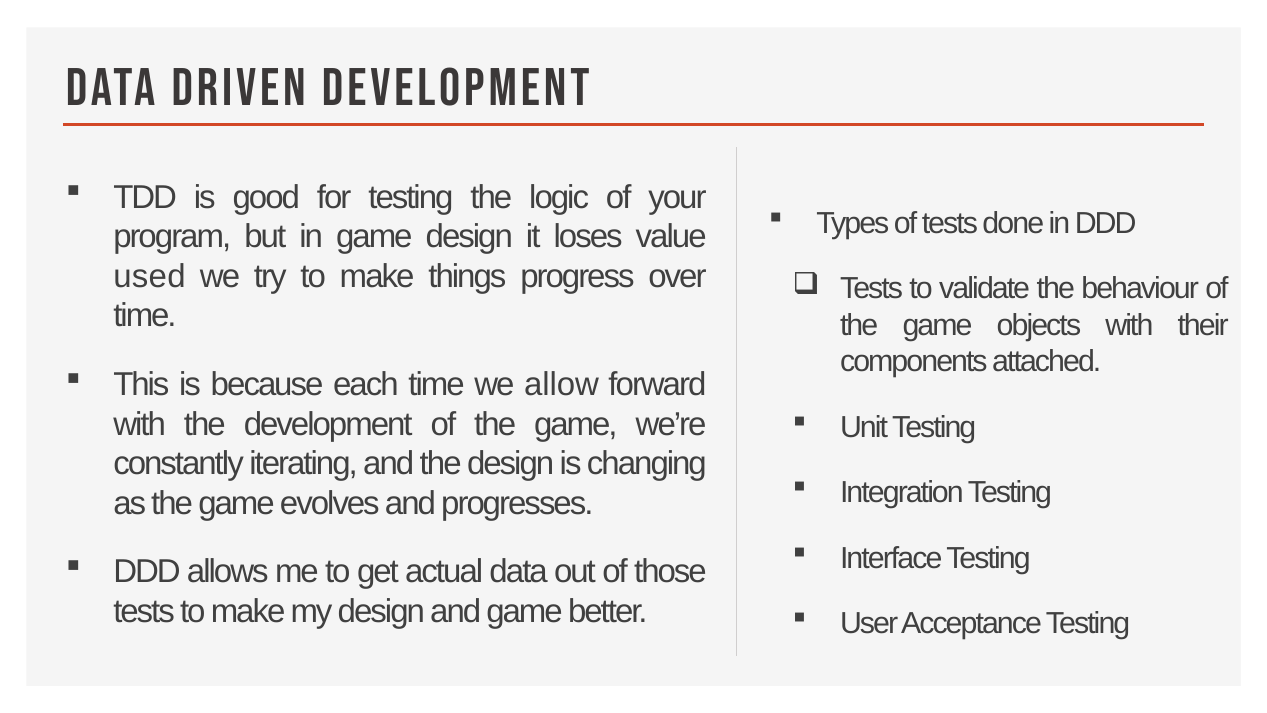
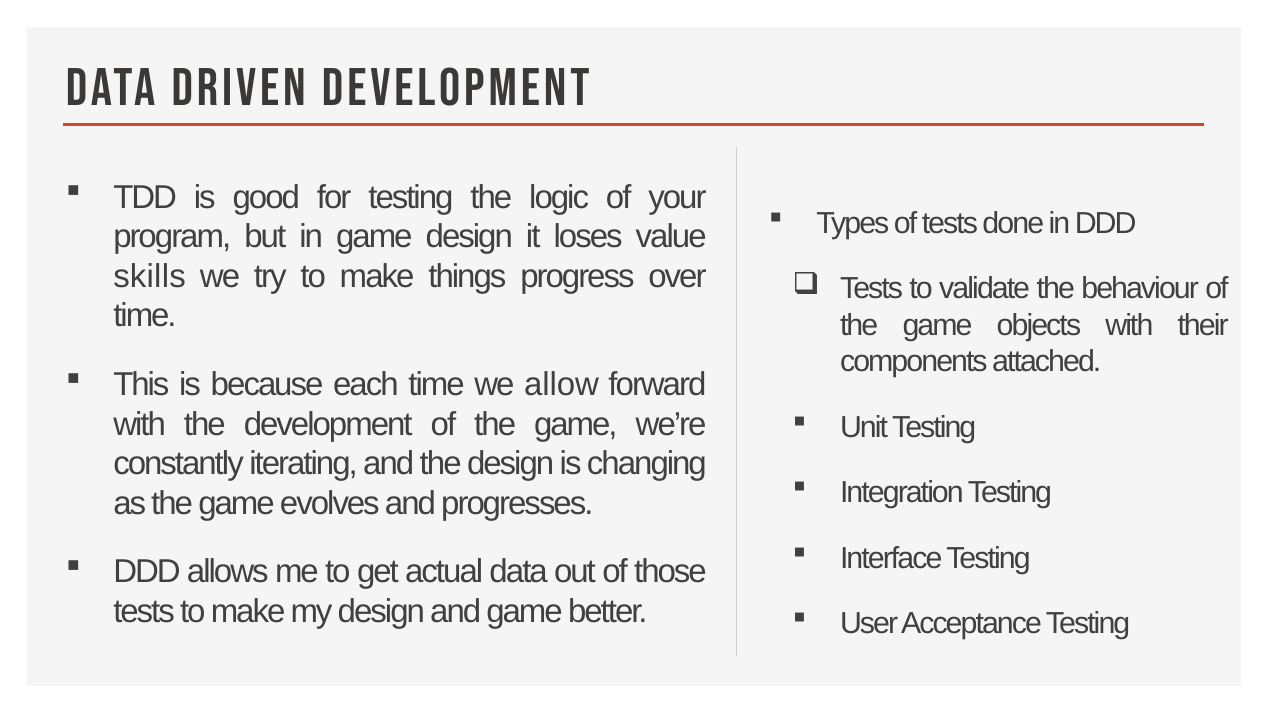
used: used -> skills
